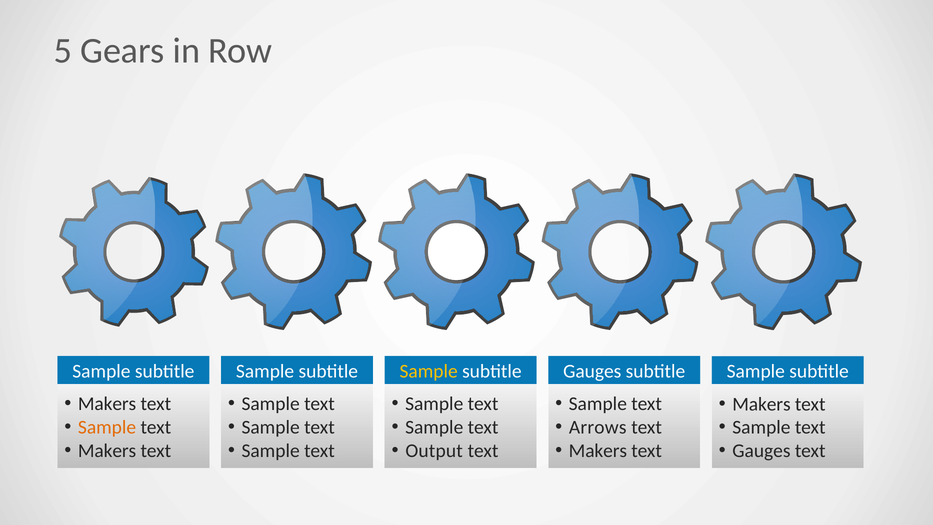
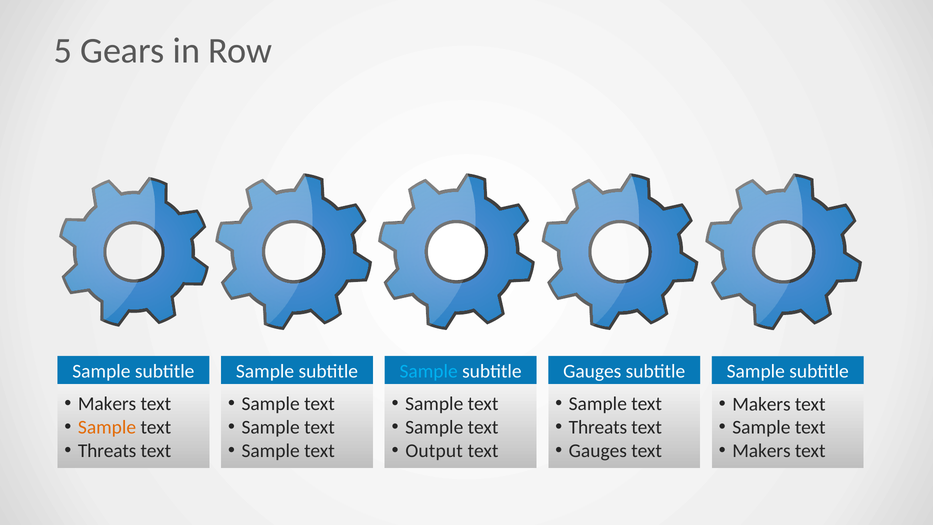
Sample at (429, 371) colour: yellow -> light blue
Arrows at (598, 427): Arrows -> Threats
Makers at (107, 451): Makers -> Threats
Makers at (598, 451): Makers -> Gauges
Gauges at (761, 451): Gauges -> Makers
